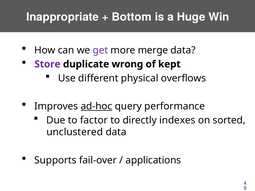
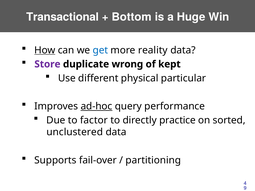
Inappropriate: Inappropriate -> Transactional
How underline: none -> present
get colour: purple -> blue
merge: merge -> reality
overflows: overflows -> particular
indexes: indexes -> practice
applications: applications -> partitioning
